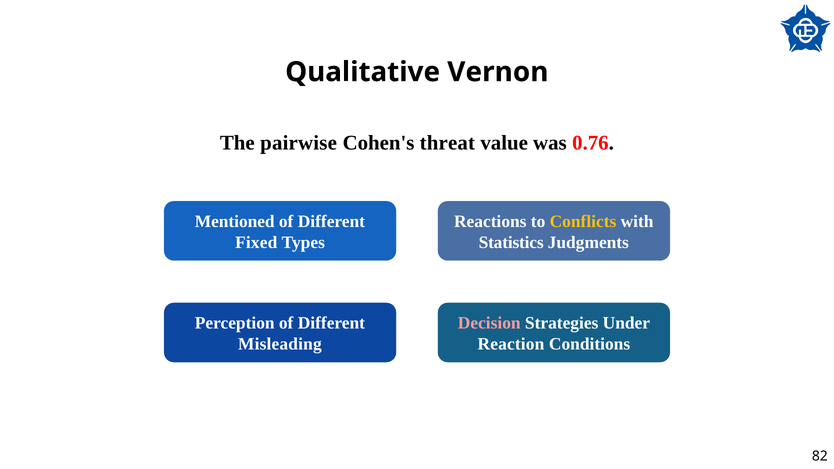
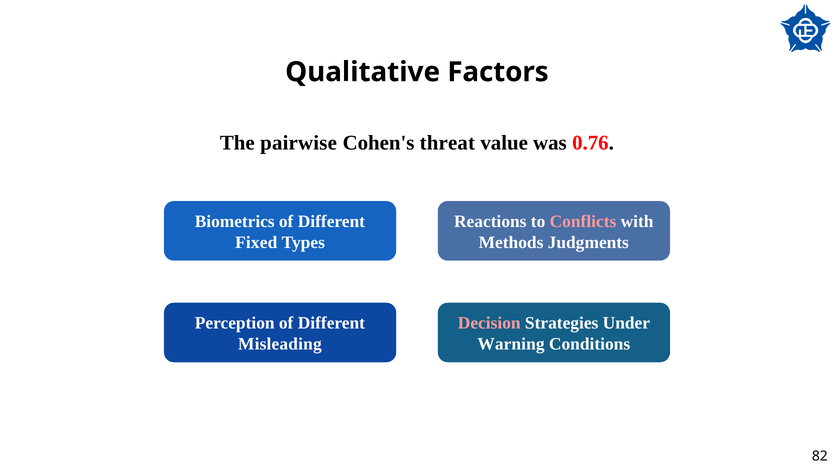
Vernon: Vernon -> Factors
Mentioned: Mentioned -> Biometrics
Conflicts colour: yellow -> pink
Statistics: Statistics -> Methods
Reaction: Reaction -> Warning
